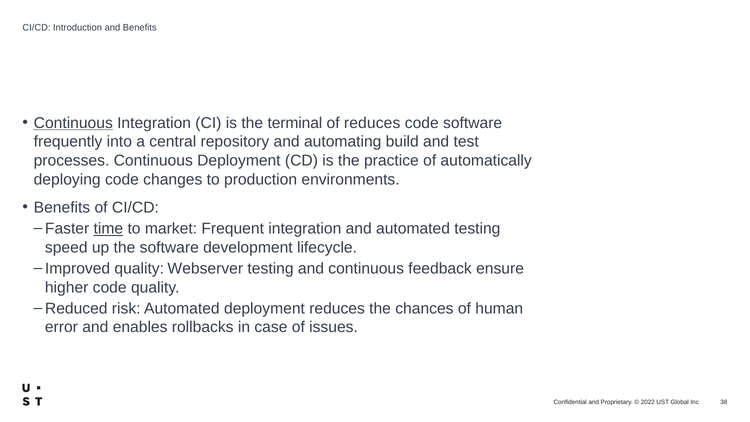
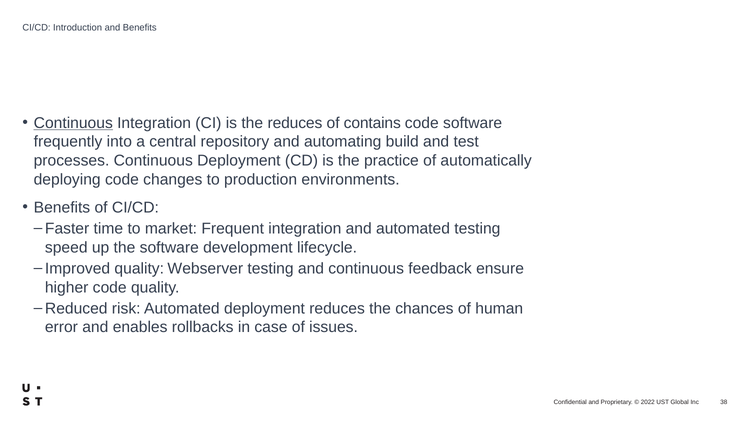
the terminal: terminal -> reduces
of reduces: reduces -> contains
time underline: present -> none
